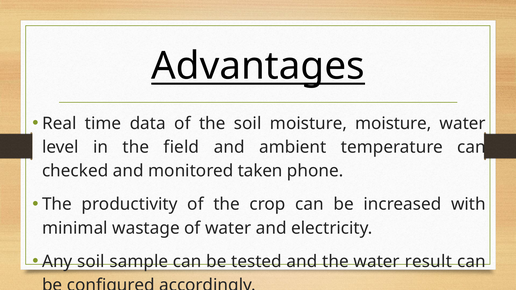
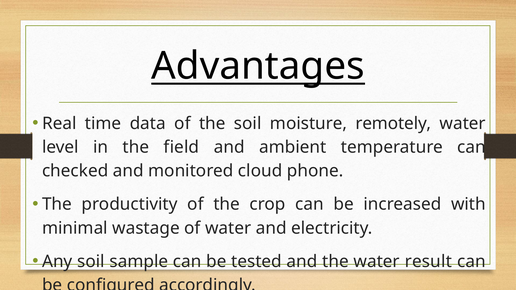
moisture moisture: moisture -> remotely
taken: taken -> cloud
